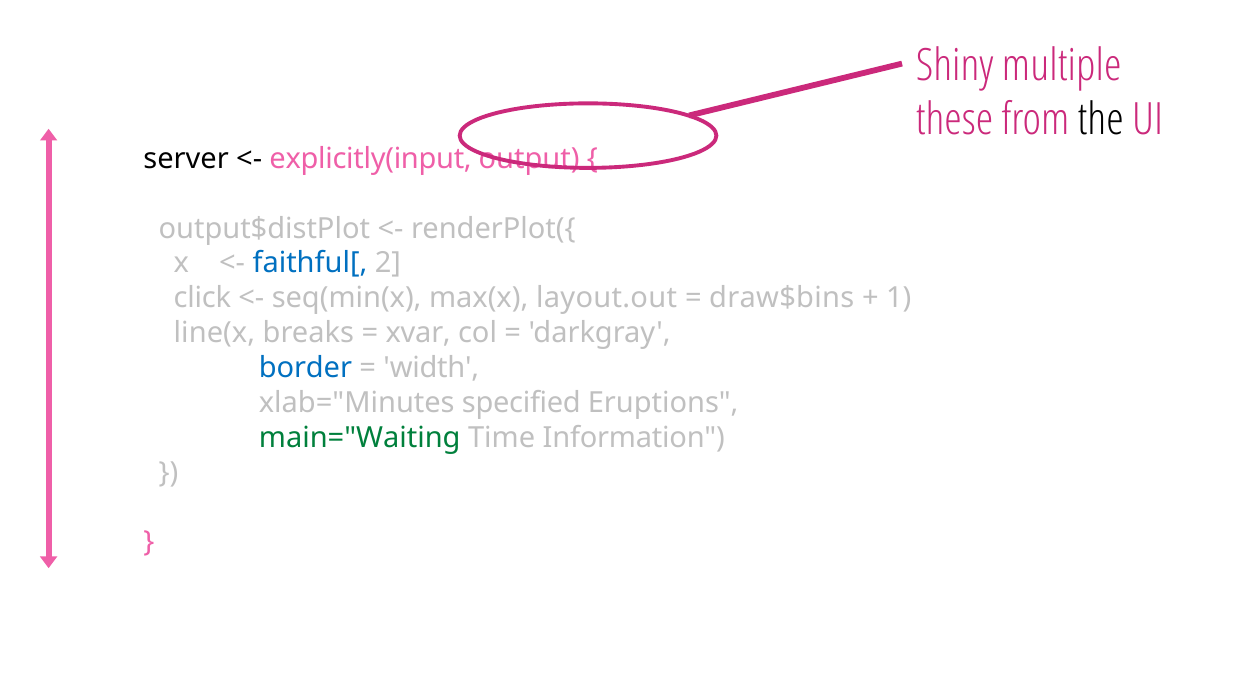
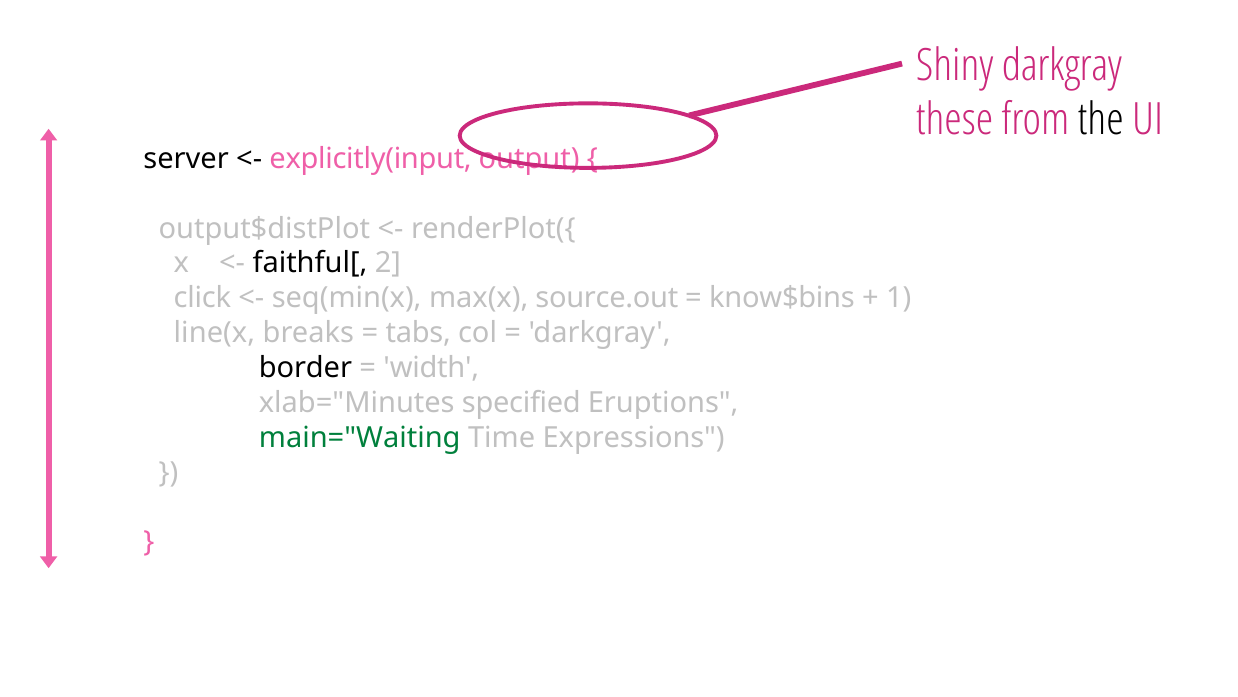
Shiny multiple: multiple -> darkgray
faithful[ colour: blue -> black
layout.out: layout.out -> source.out
draw$bins: draw$bins -> know$bins
xvar: xvar -> tabs
border colour: blue -> black
Information: Information -> Expressions
